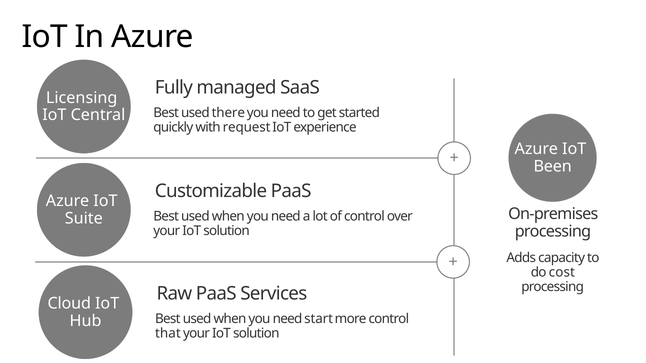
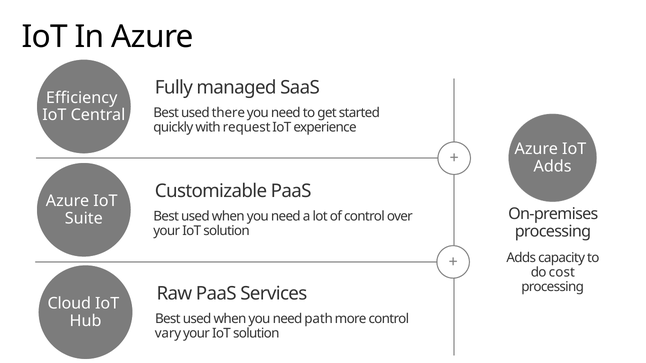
Licensing: Licensing -> Efficiency
Been at (553, 167): Been -> Adds
start: start -> path
that: that -> vary
